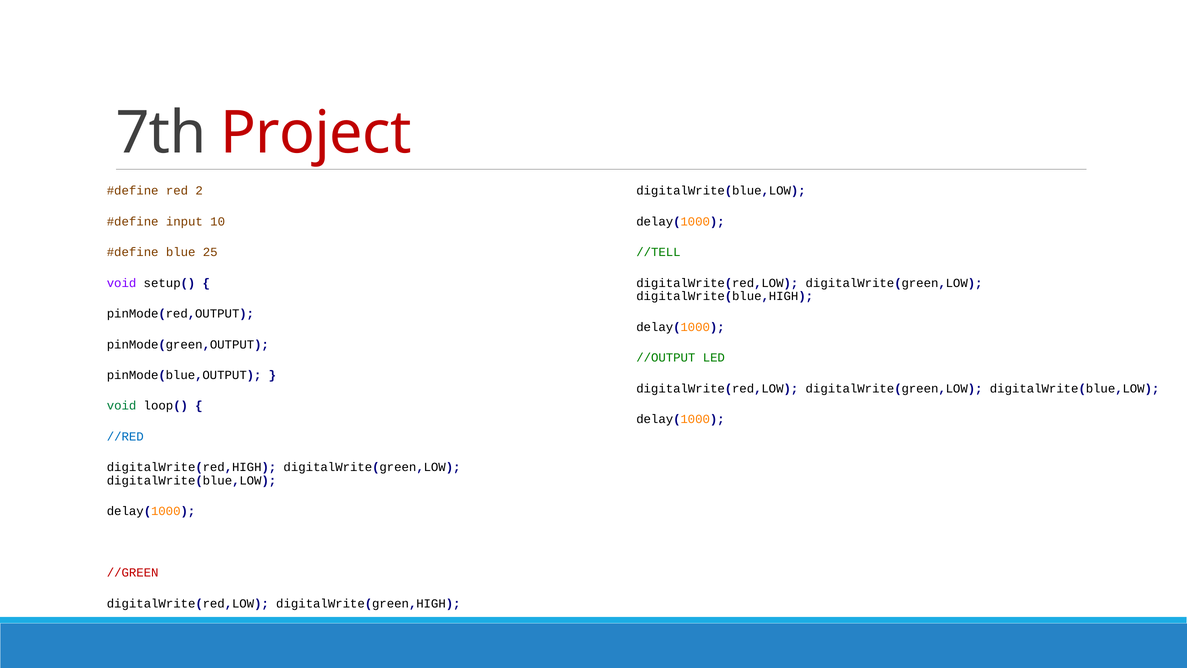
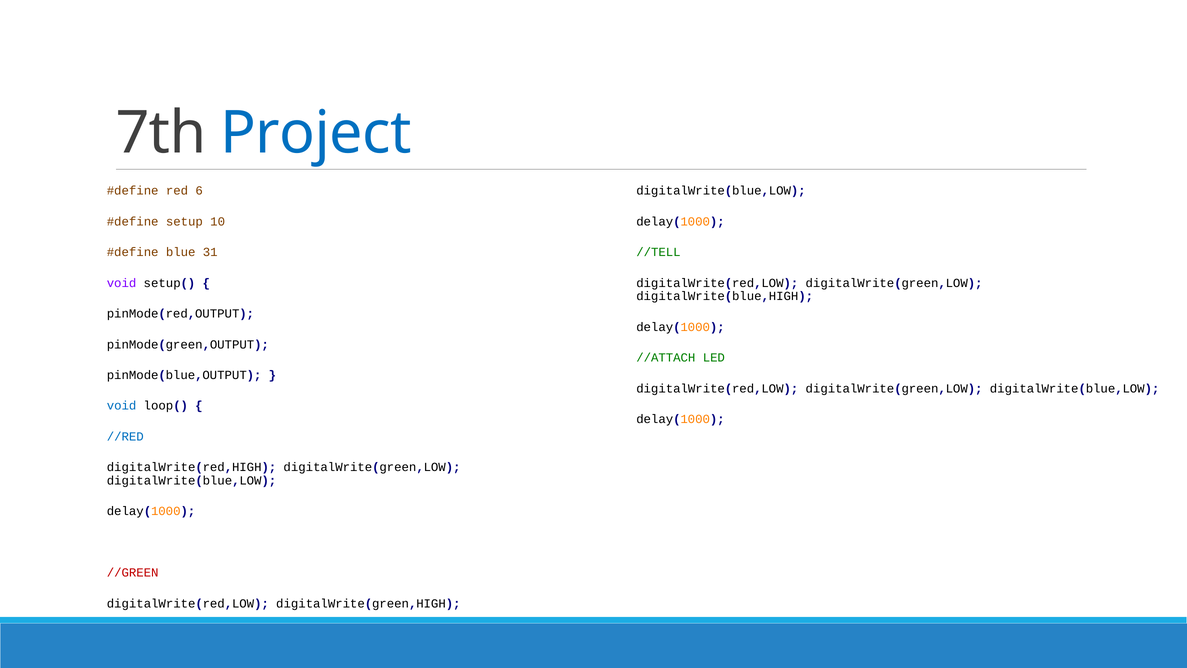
Project colour: red -> blue
2: 2 -> 6
input: input -> setup
25: 25 -> 31
//OUTPUT: //OUTPUT -> //ATTACH
void at (122, 406) colour: green -> blue
